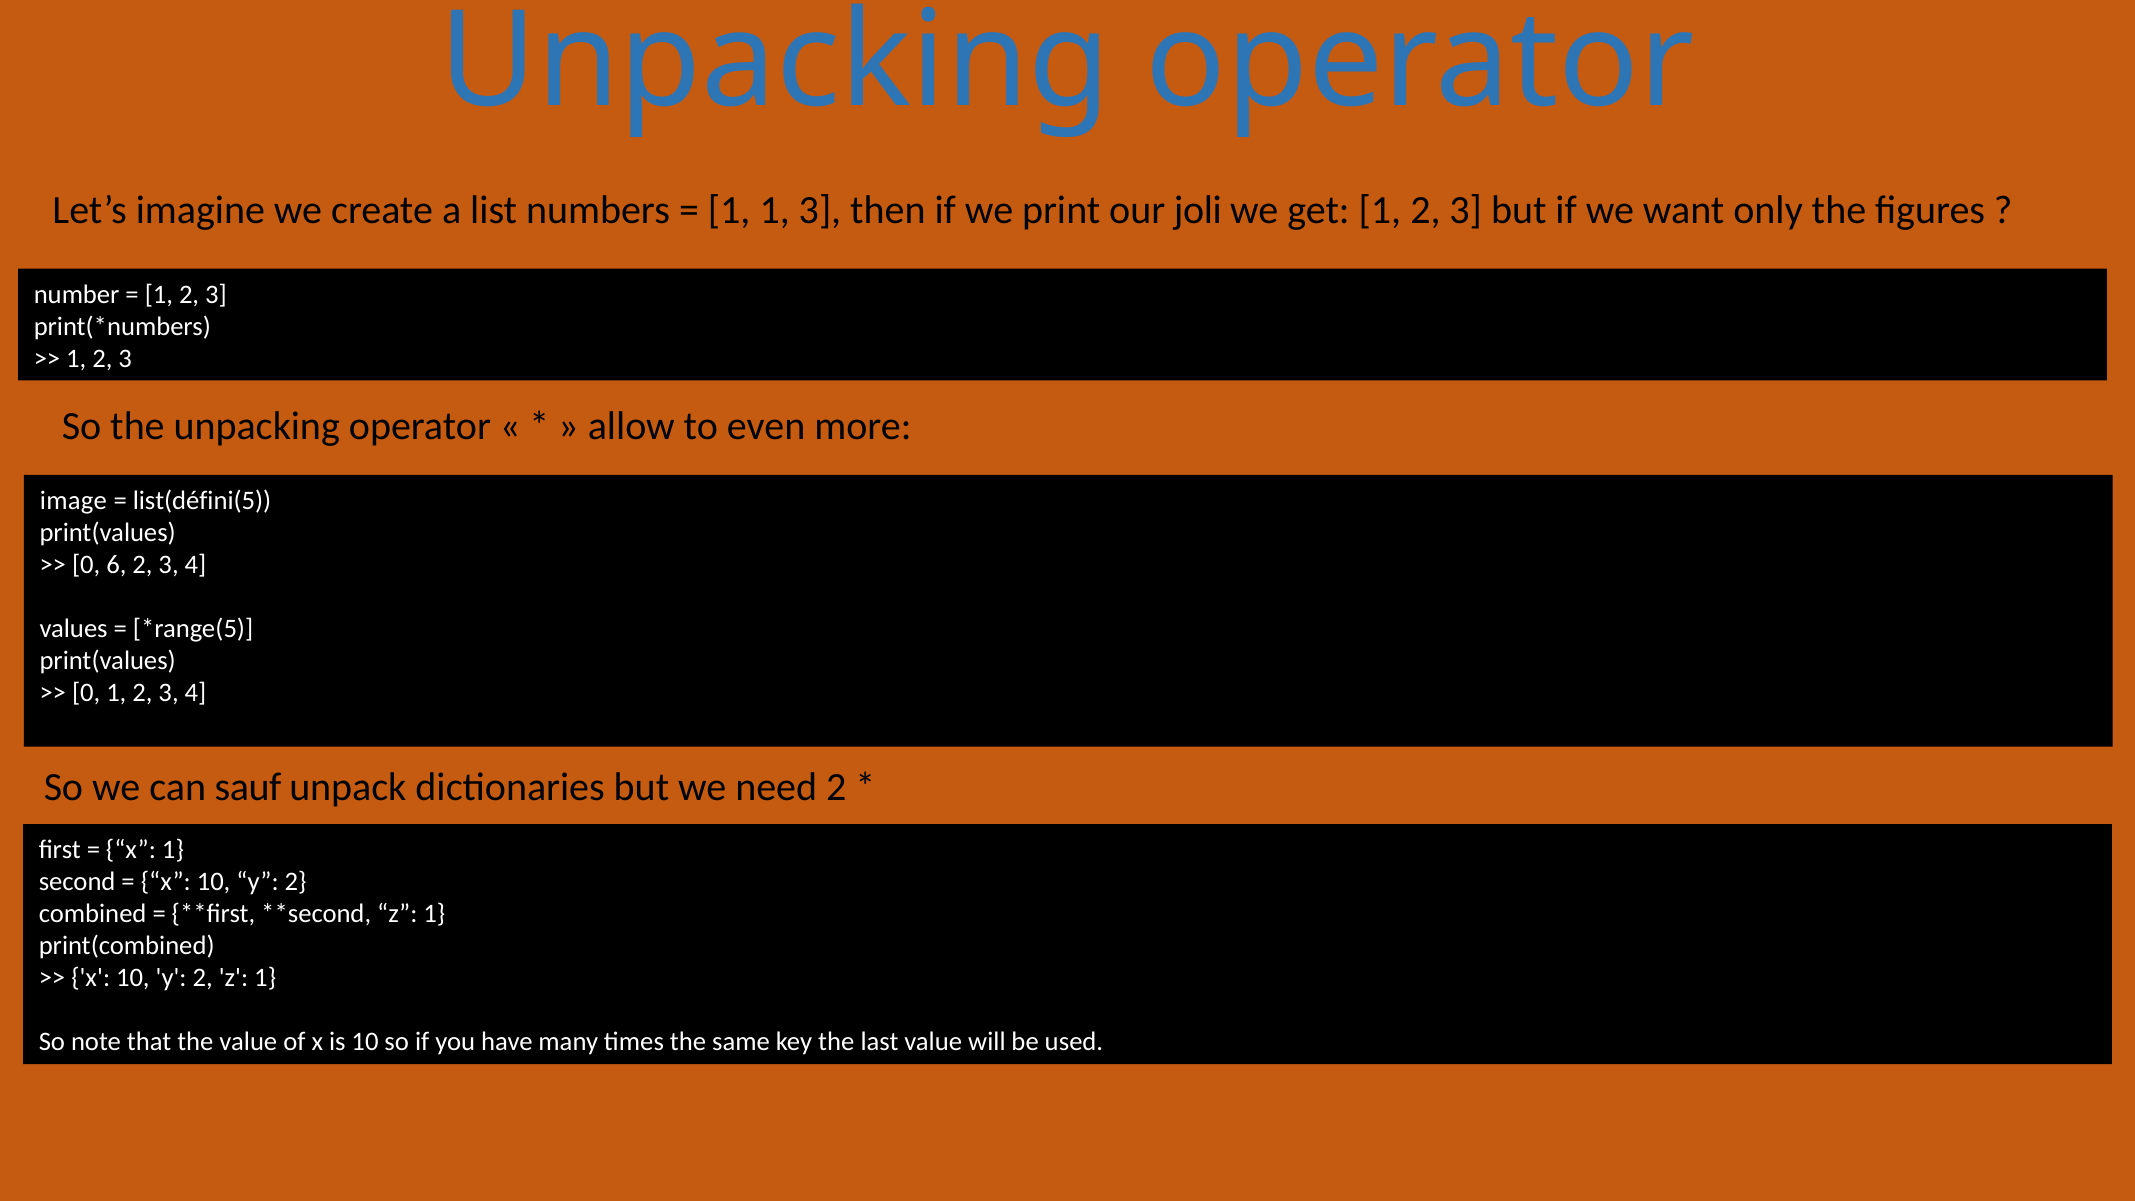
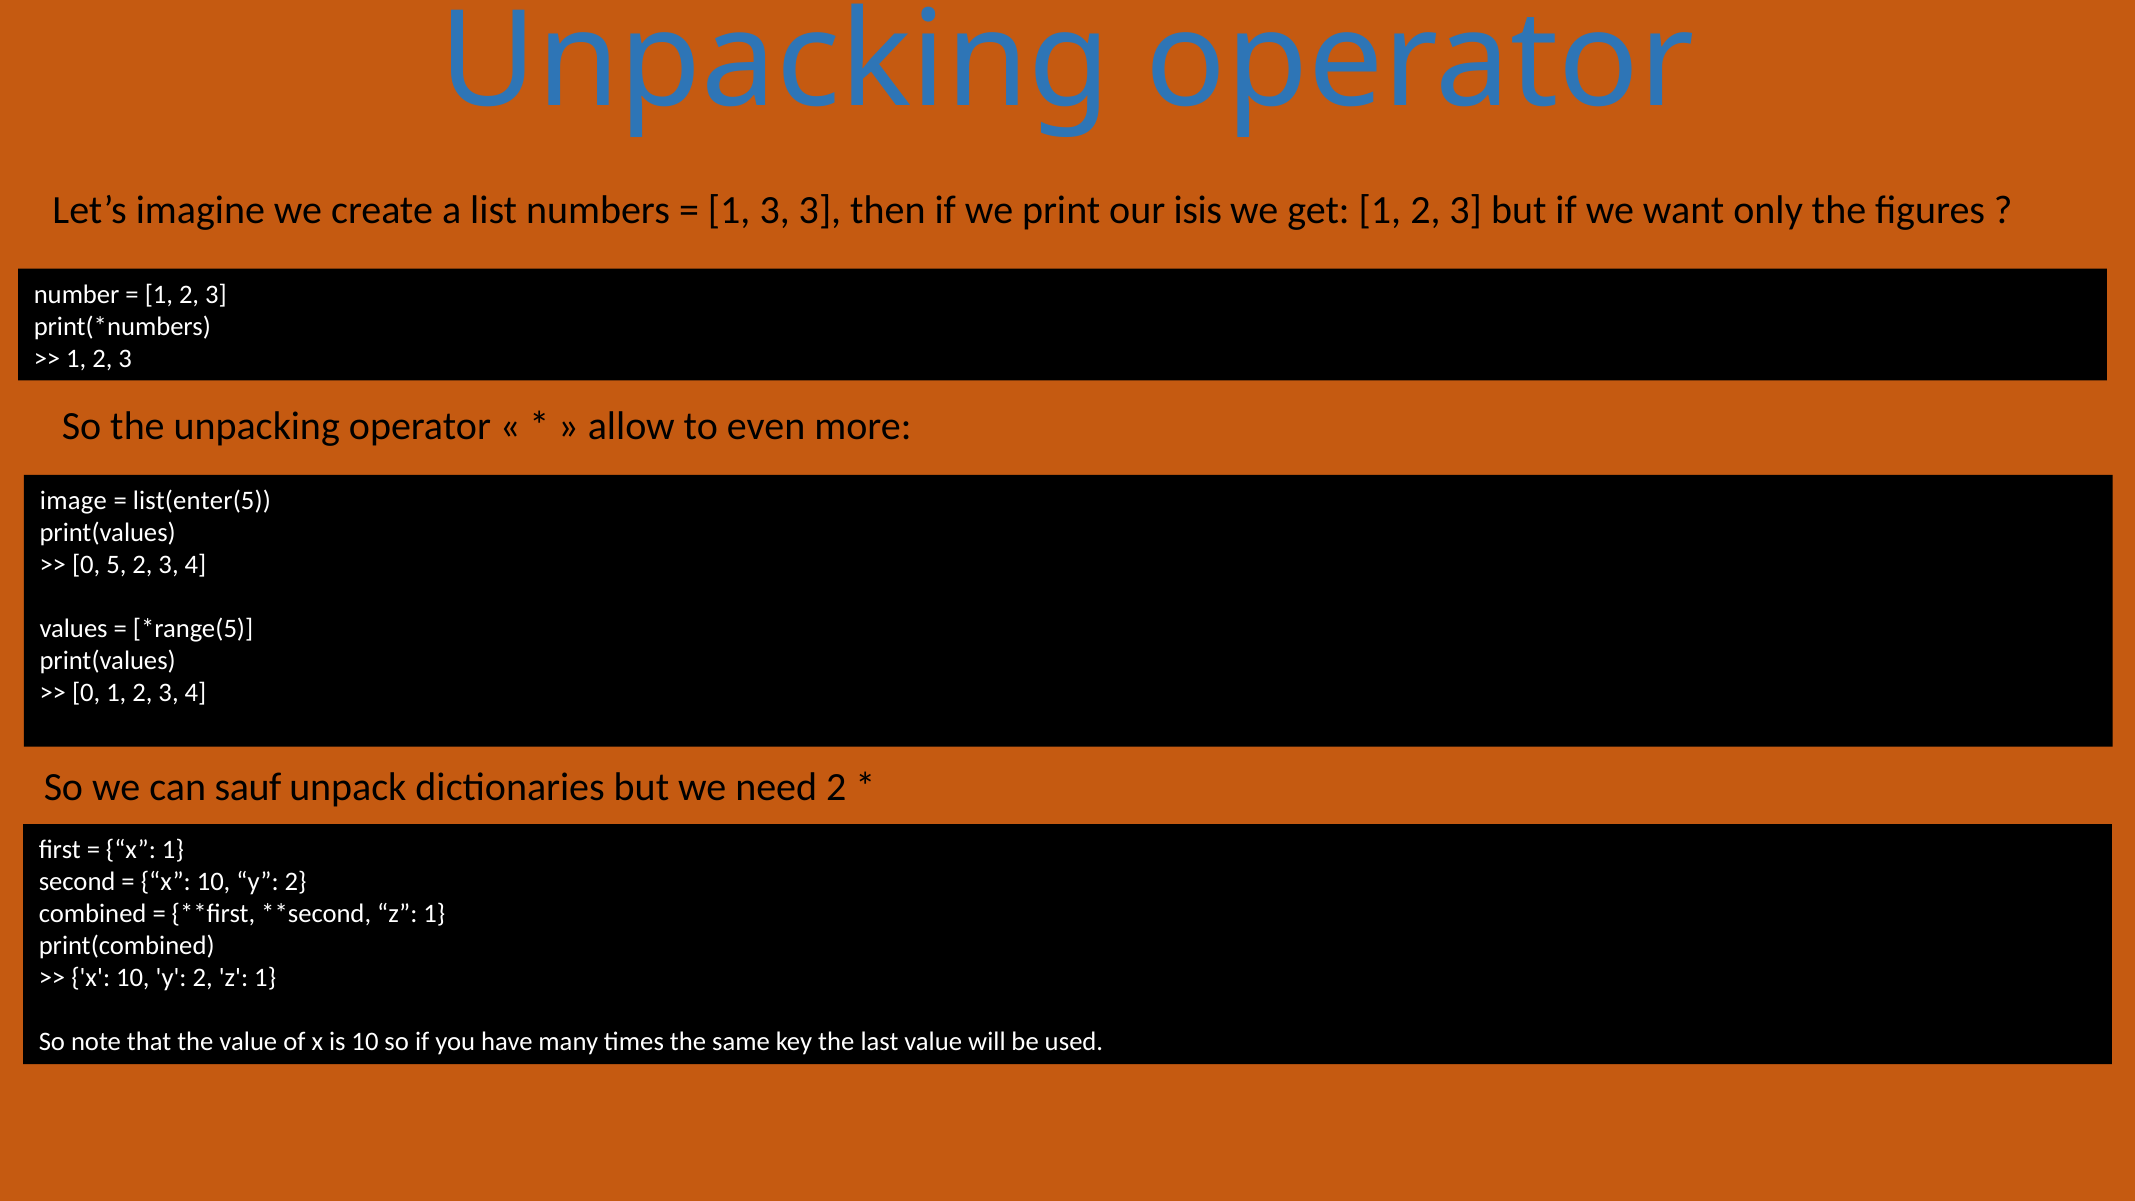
1 1: 1 -> 3
joli: joli -> isis
list(défini(5: list(défini(5 -> list(enter(5
6: 6 -> 5
